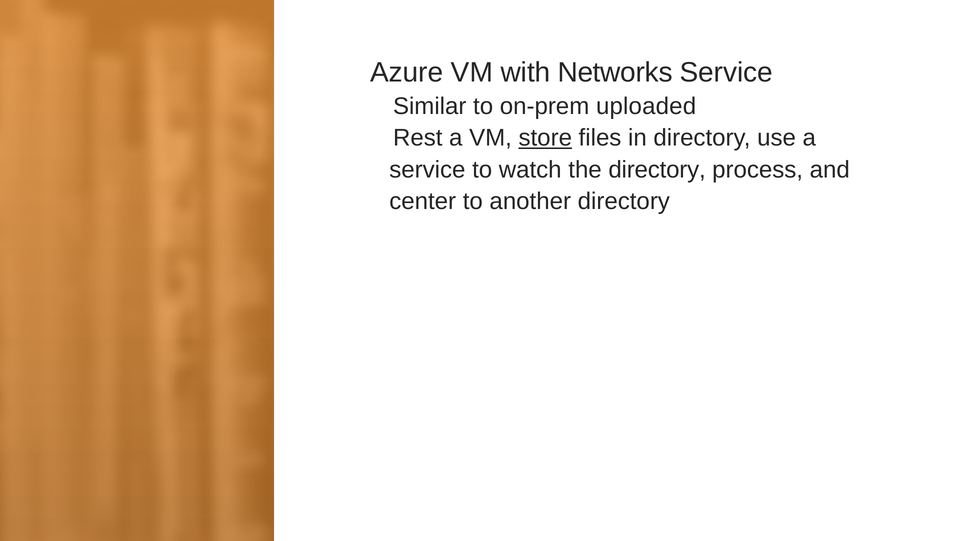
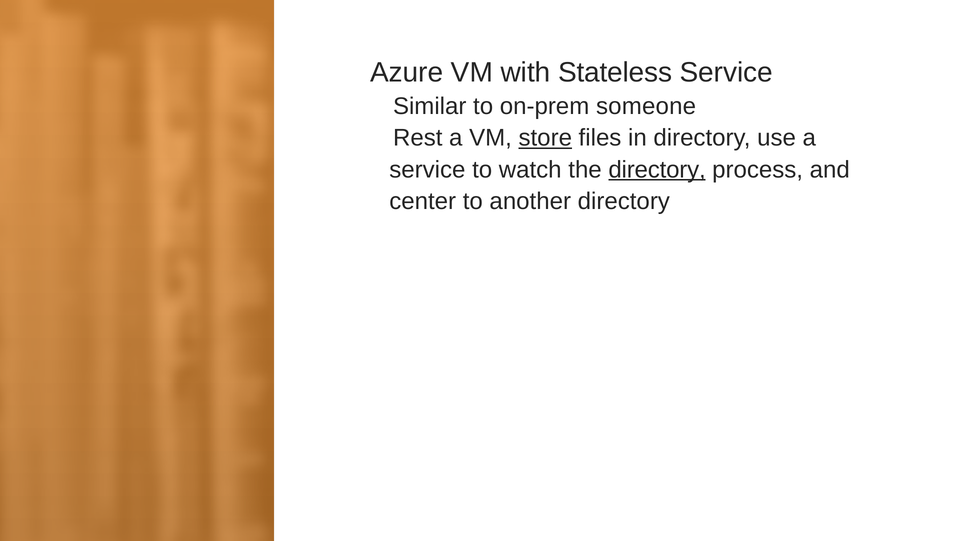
Networks: Networks -> Stateless
uploaded: uploaded -> someone
directory at (657, 170) underline: none -> present
